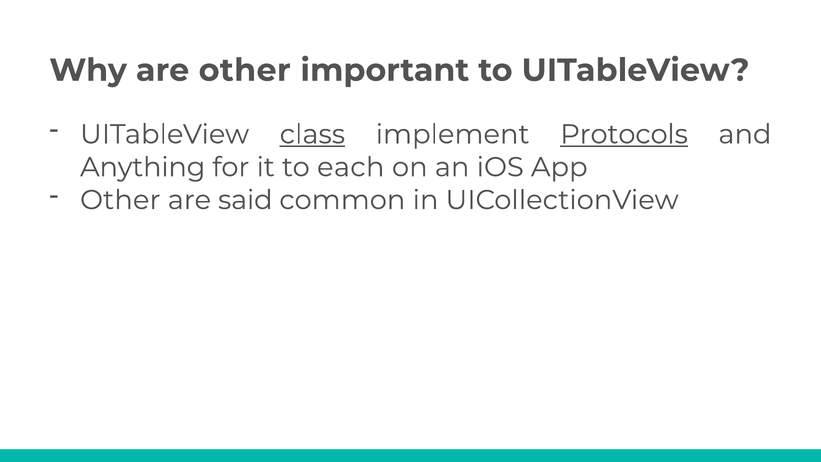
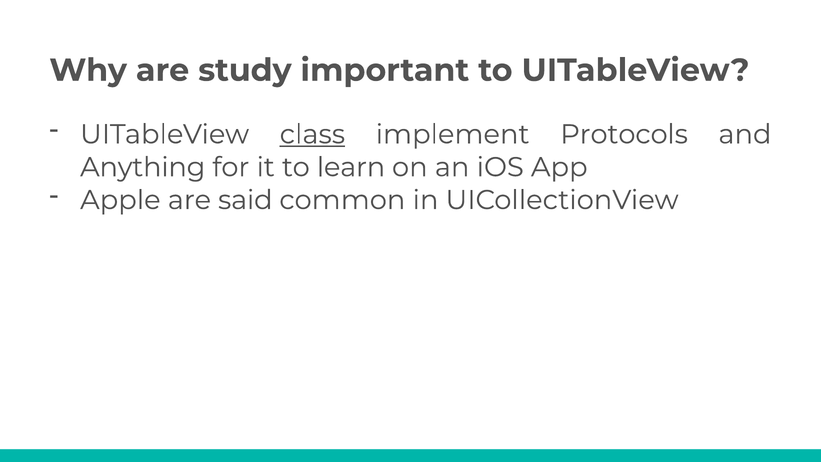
are other: other -> study
Protocols underline: present -> none
each: each -> learn
Other at (120, 200): Other -> Apple
